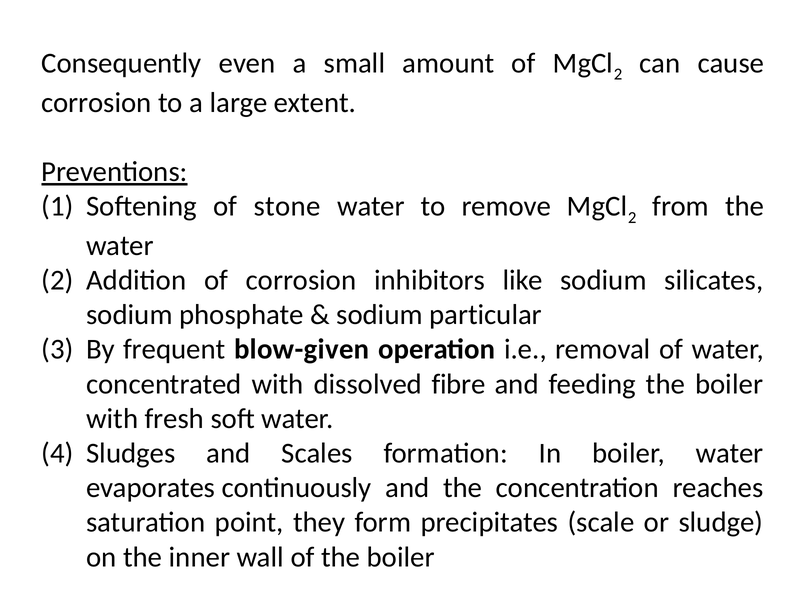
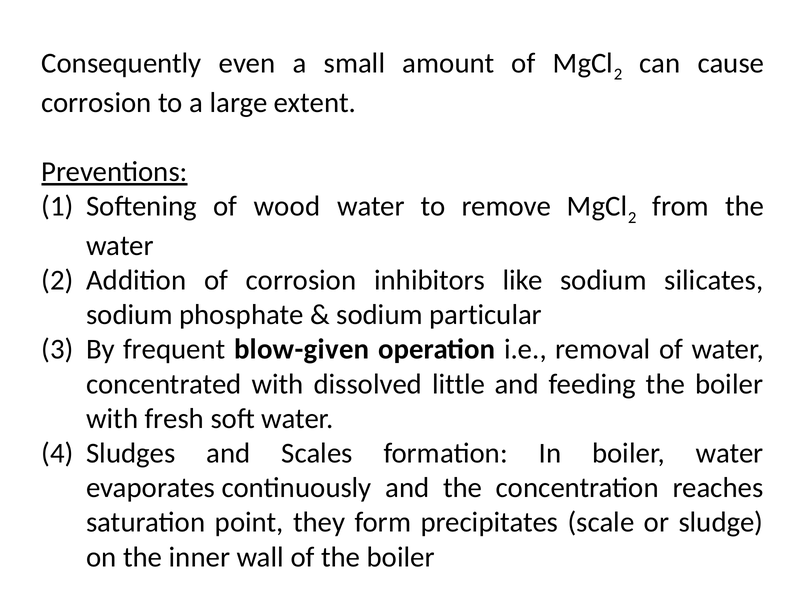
stone: stone -> wood
fibre: fibre -> little
